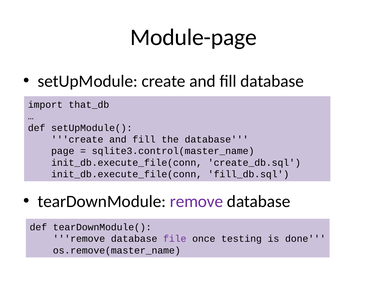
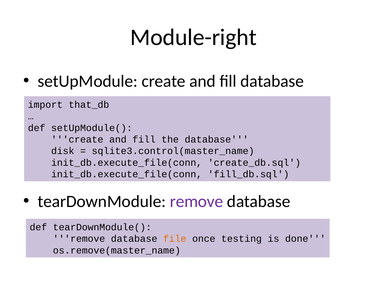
Module-page: Module-page -> Module-right
page: page -> disk
file colour: purple -> orange
